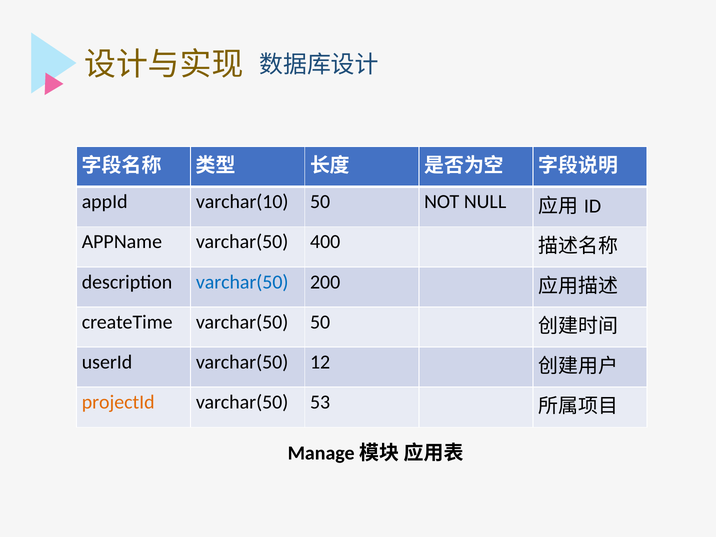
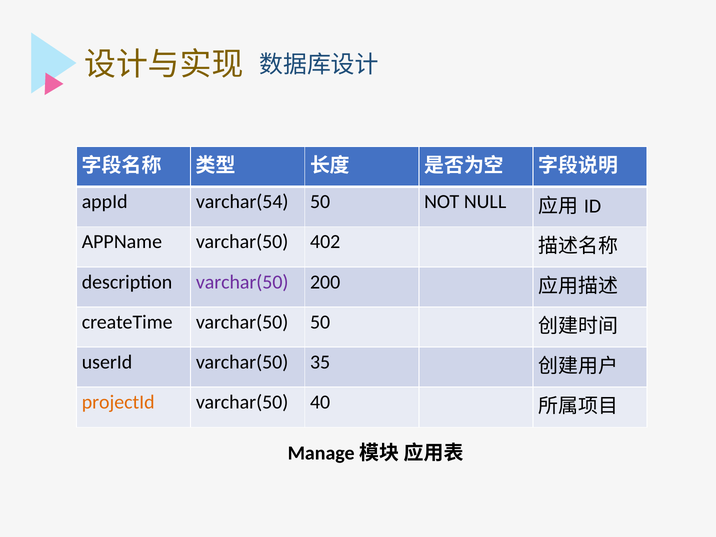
varchar(10: varchar(10 -> varchar(54
400: 400 -> 402
varchar(50 at (242, 282) colour: blue -> purple
12: 12 -> 35
53: 53 -> 40
